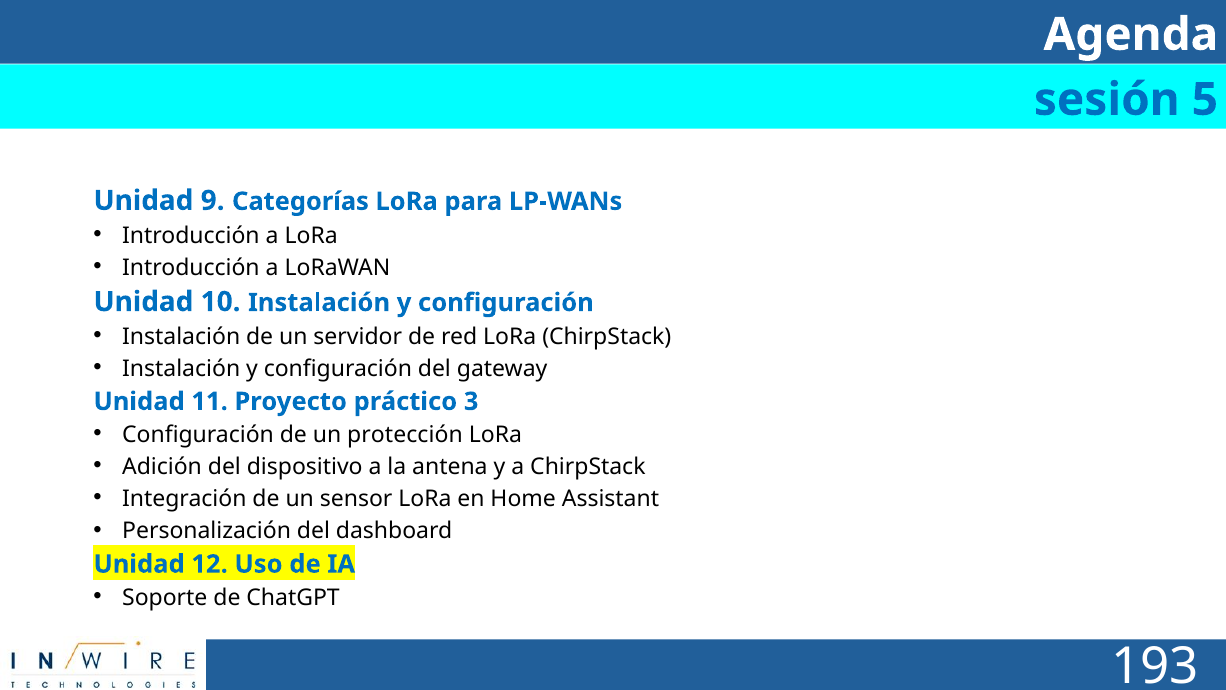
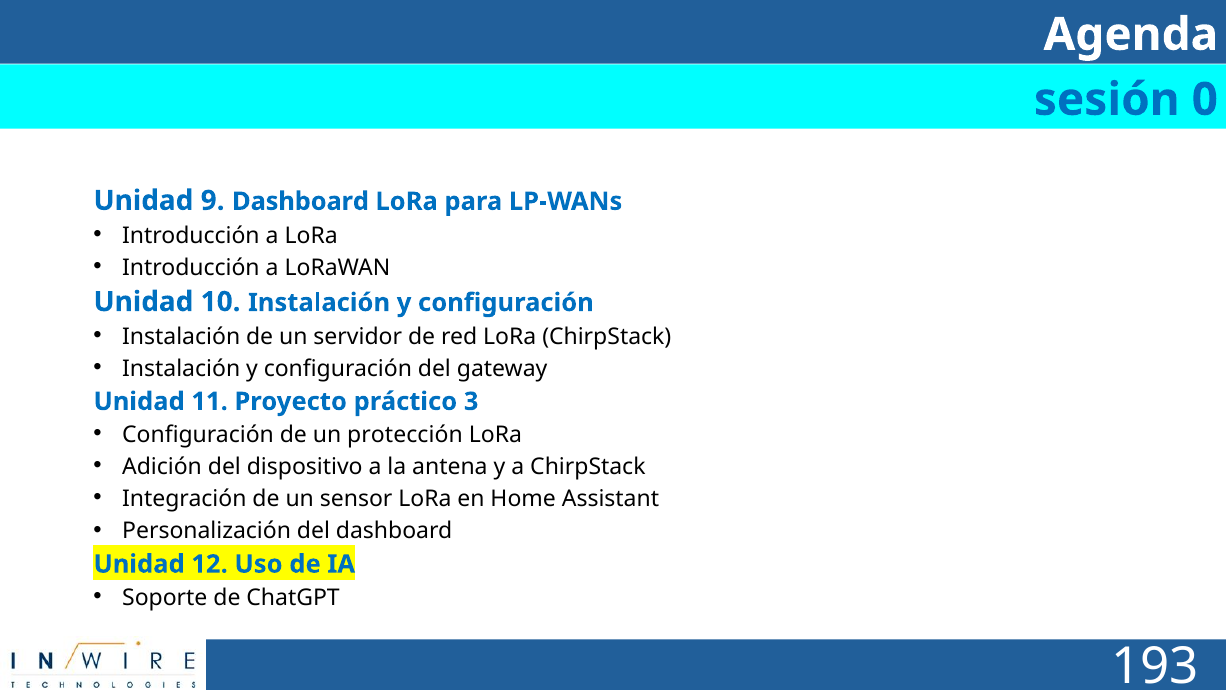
5: 5 -> 0
9 Categorías: Categorías -> Dashboard
